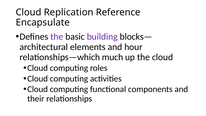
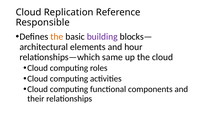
Encapsulate: Encapsulate -> Responsible
the at (57, 37) colour: purple -> orange
much: much -> same
